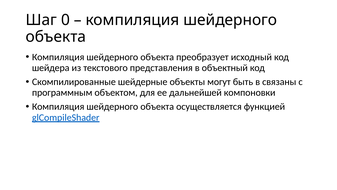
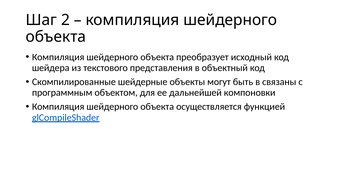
0: 0 -> 2
